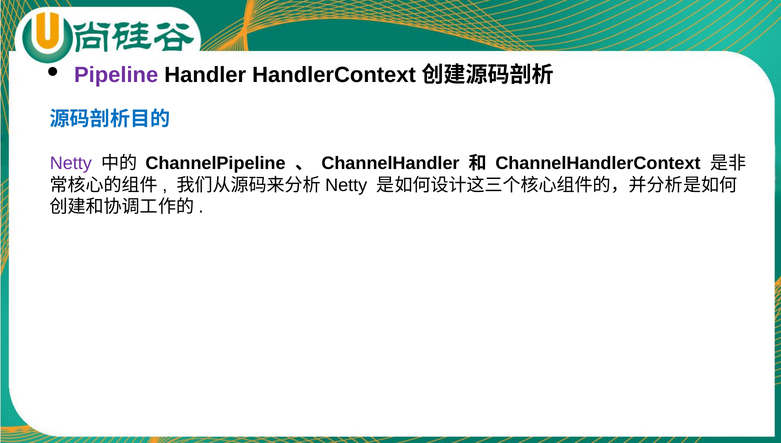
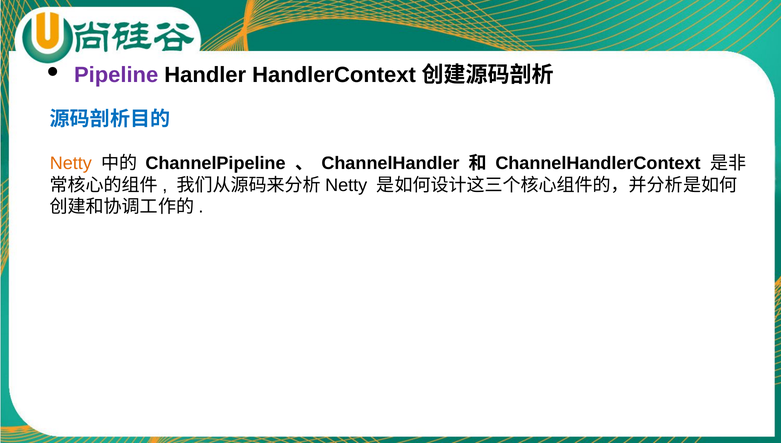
Netty colour: purple -> orange
